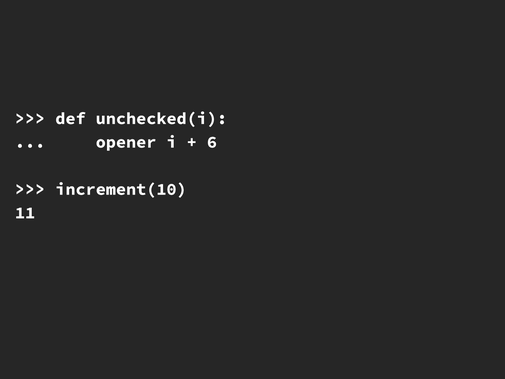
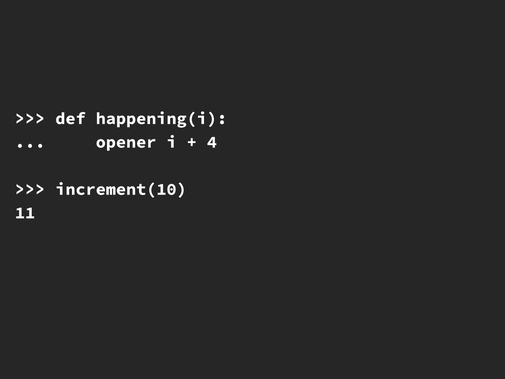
unchecked(i: unchecked(i -> happening(i
6: 6 -> 4
